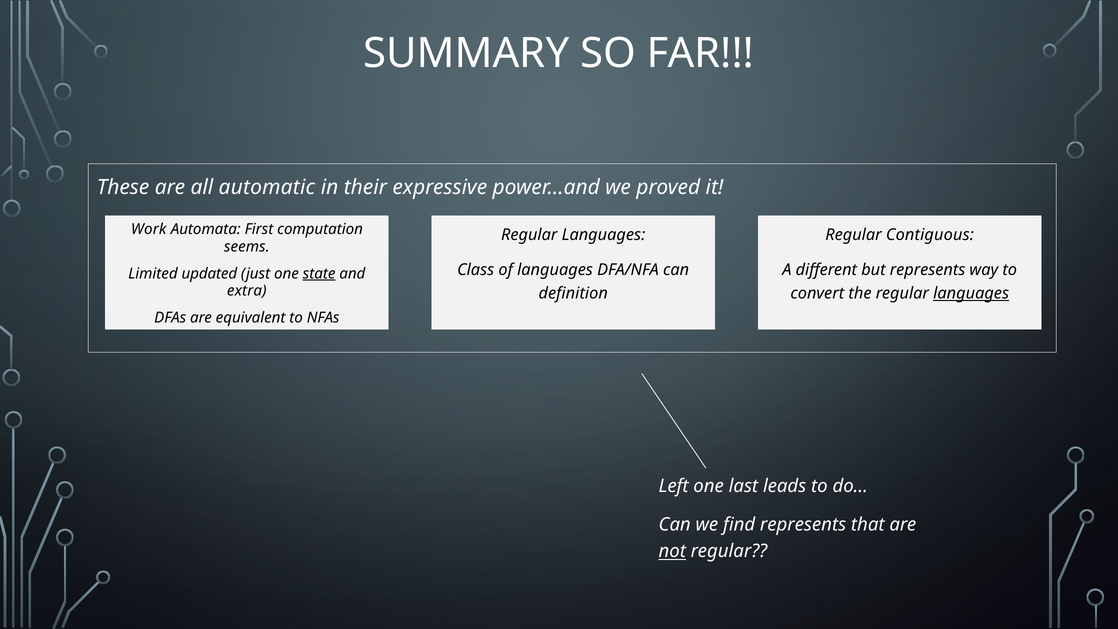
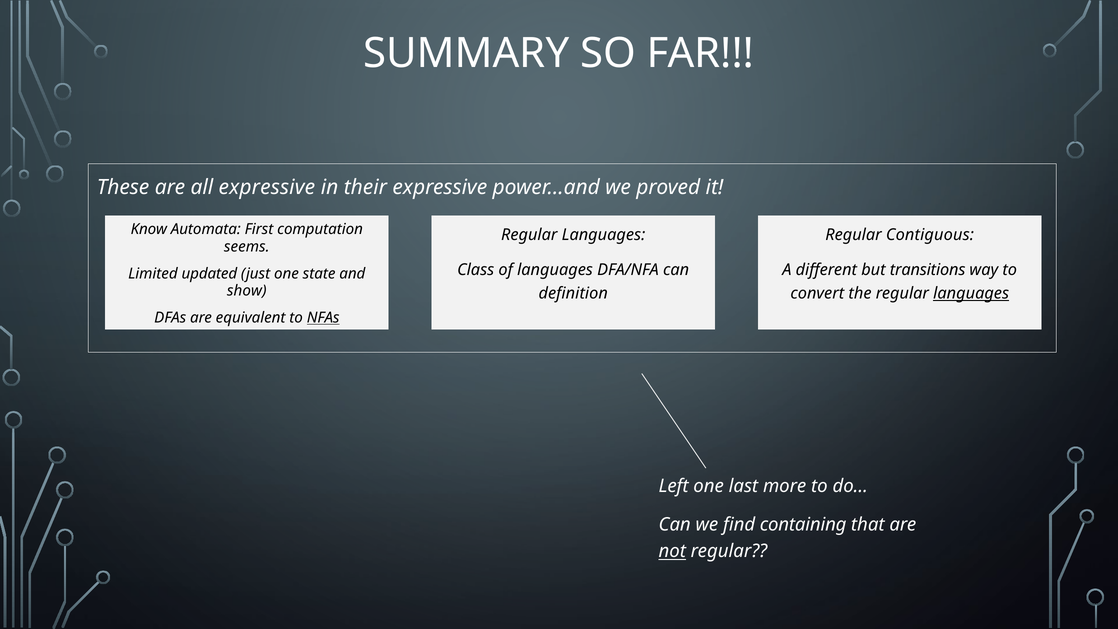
all automatic: automatic -> expressive
Work: Work -> Know
but represents: represents -> transitions
state underline: present -> none
extra: extra -> show
NFAs underline: none -> present
leads: leads -> more
find represents: represents -> containing
